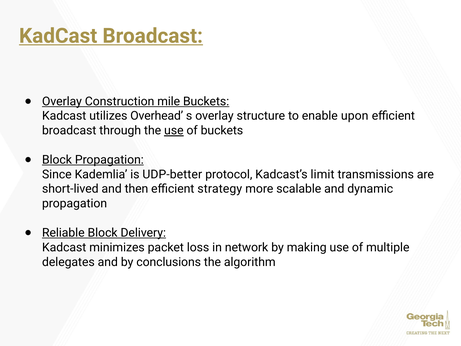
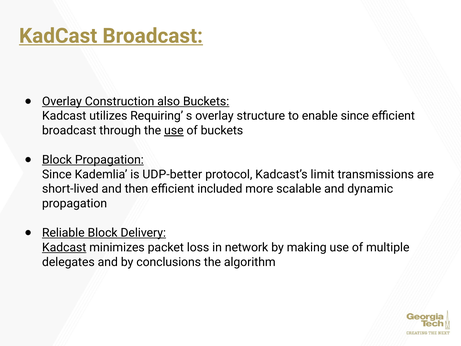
mile: mile -> also
Overhead: Overhead -> Requiring
enable upon: upon -> since
strategy: strategy -> included
Kadcast at (64, 247) underline: none -> present
